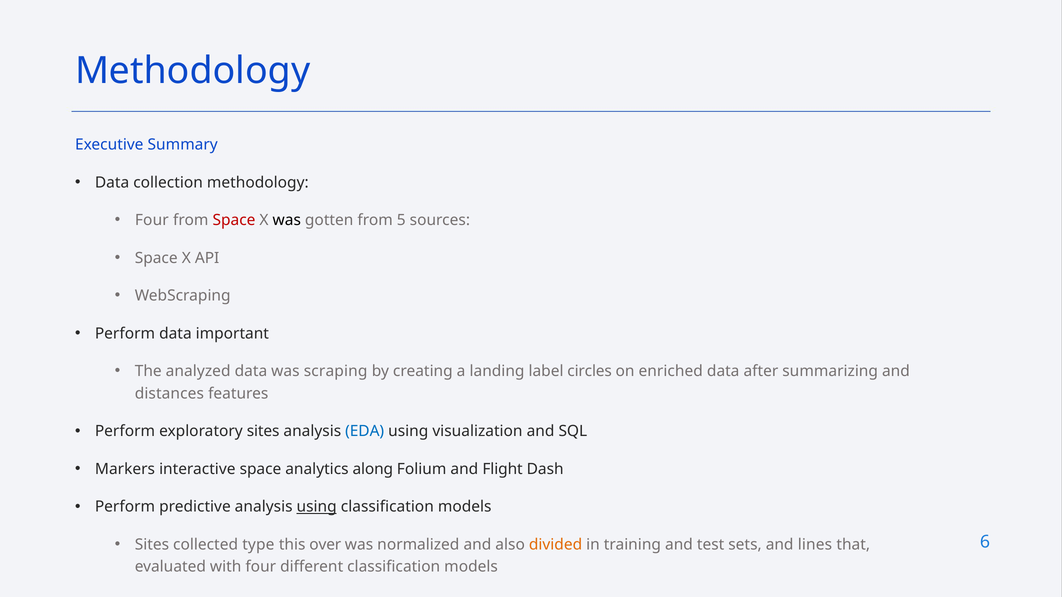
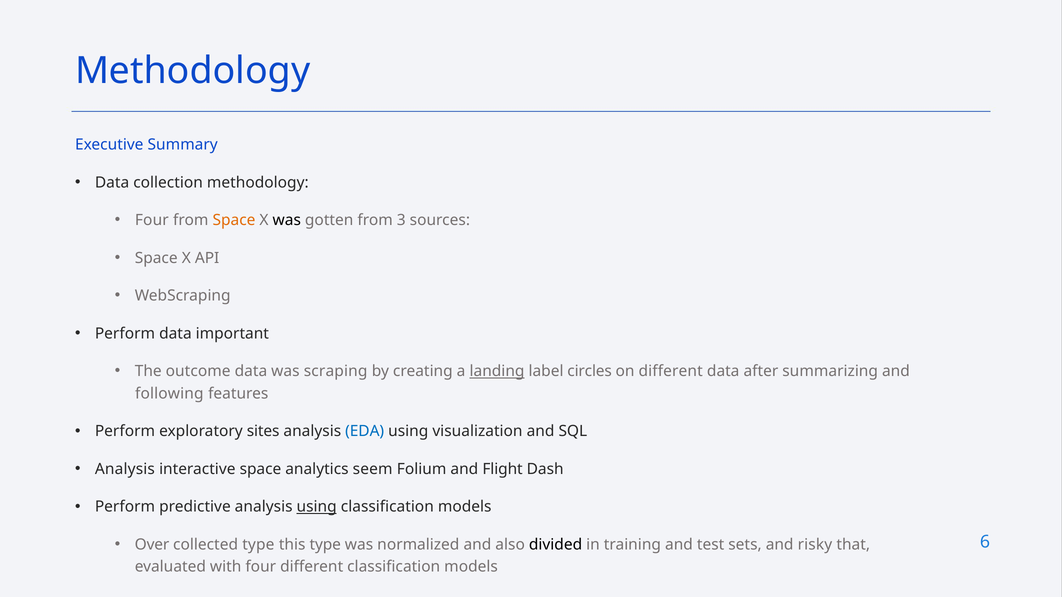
Space at (234, 220) colour: red -> orange
5: 5 -> 3
analyzed: analyzed -> outcome
landing underline: none -> present
on enriched: enriched -> different
distances: distances -> following
Markers at (125, 469): Markers -> Analysis
along: along -> seem
Sites at (152, 545): Sites -> Over
this over: over -> type
divided colour: orange -> black
lines: lines -> risky
